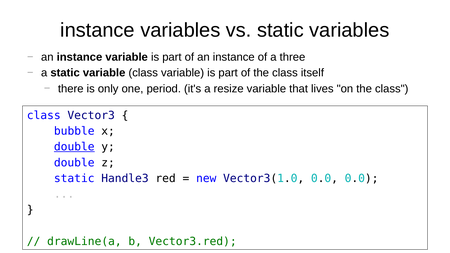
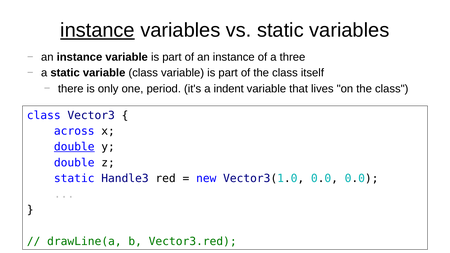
instance at (98, 30) underline: none -> present
resize: resize -> indent
bubble: bubble -> across
